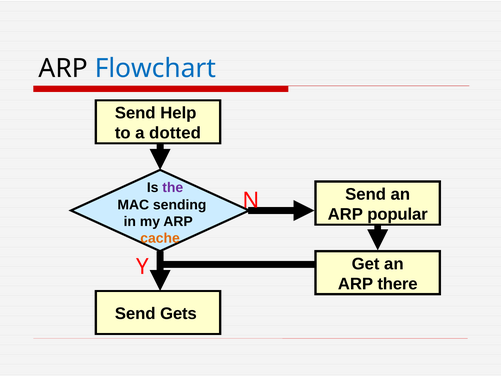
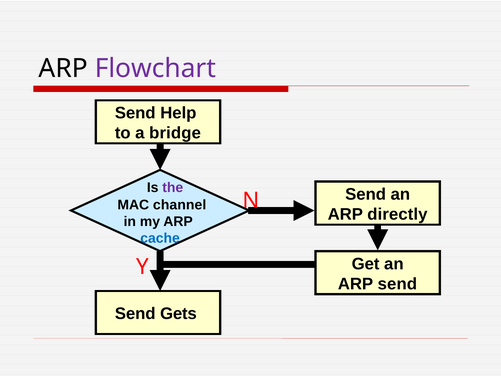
Flowchart colour: blue -> purple
dotted: dotted -> bridge
sending: sending -> channel
popular: popular -> directly
cache colour: orange -> blue
ARP there: there -> send
